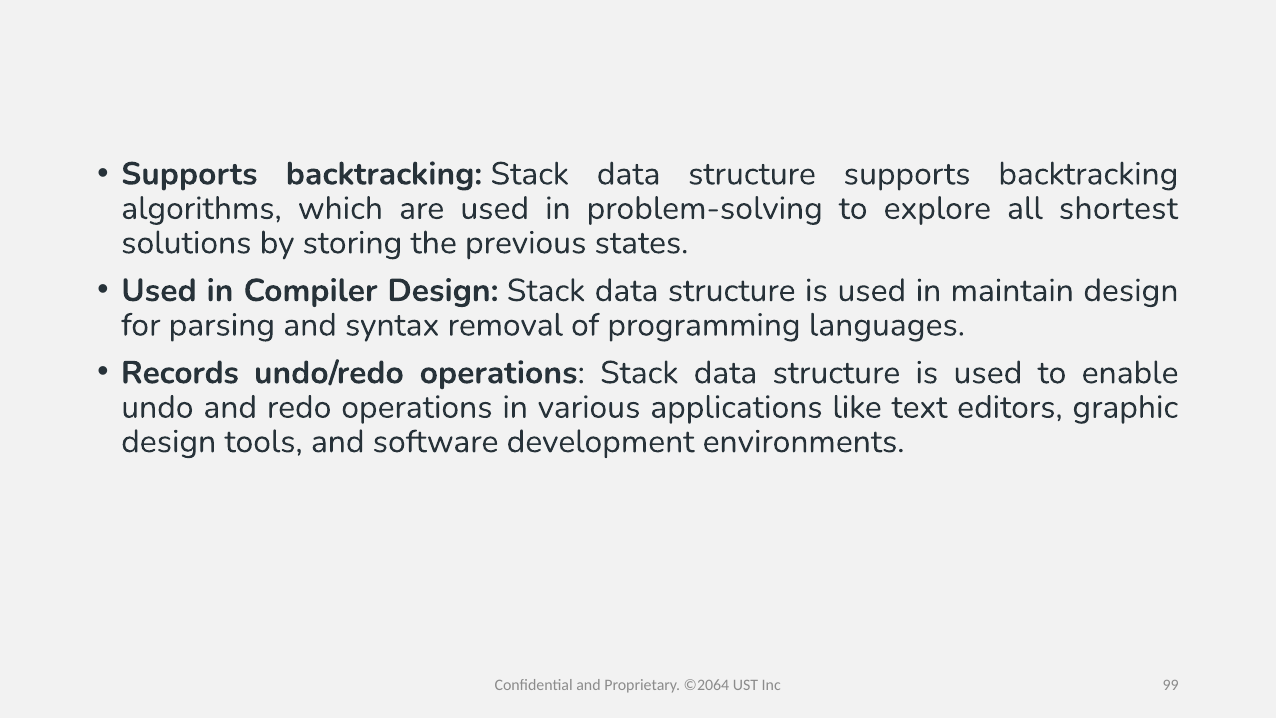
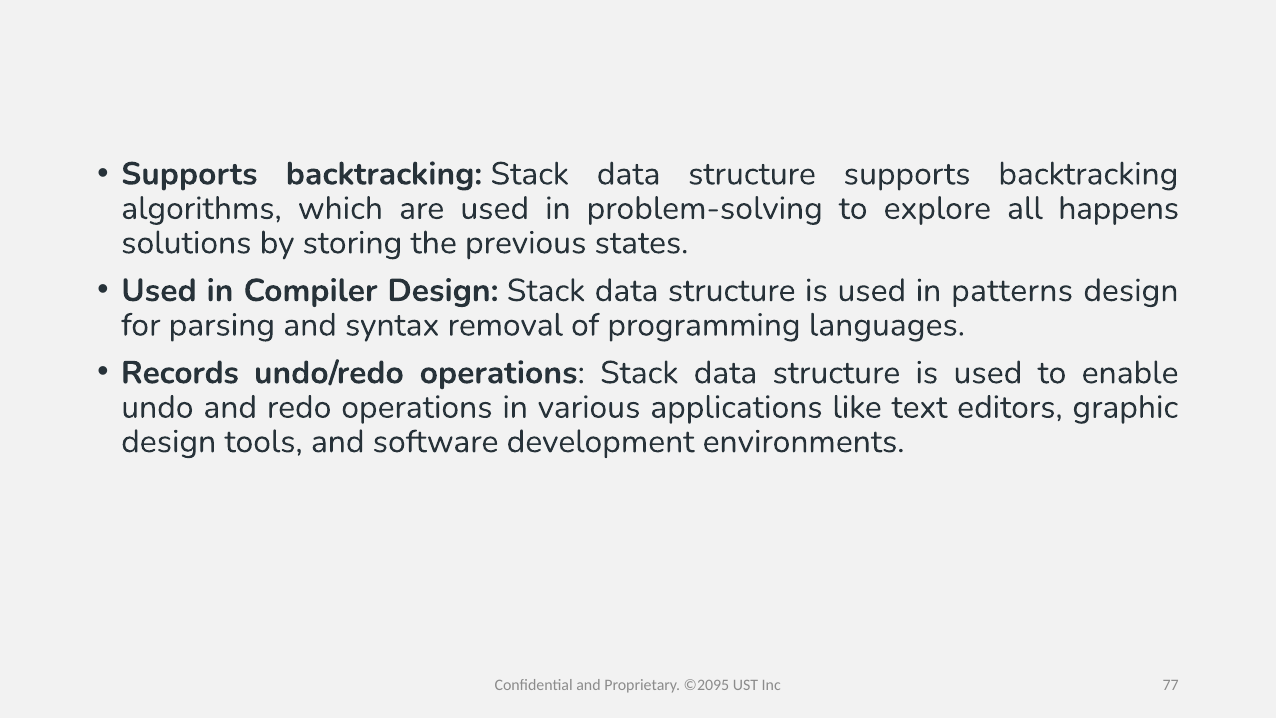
shortest: shortest -> happens
maintain: maintain -> patterns
©2064: ©2064 -> ©2095
99: 99 -> 77
